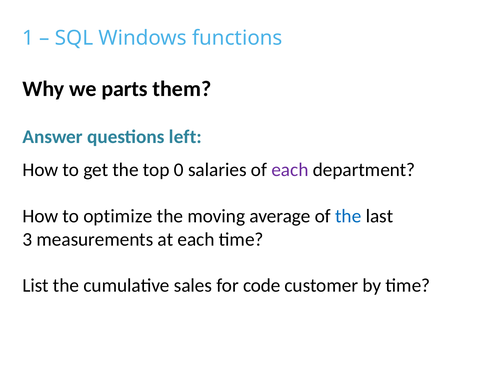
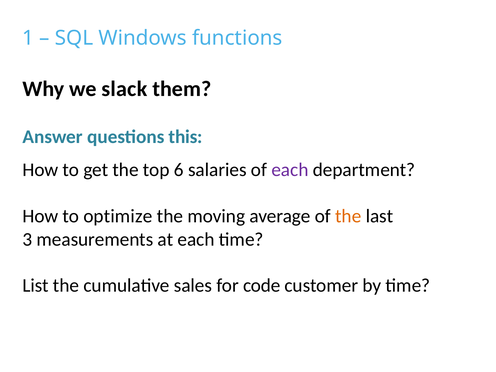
parts: parts -> slack
left: left -> this
0: 0 -> 6
the at (348, 216) colour: blue -> orange
